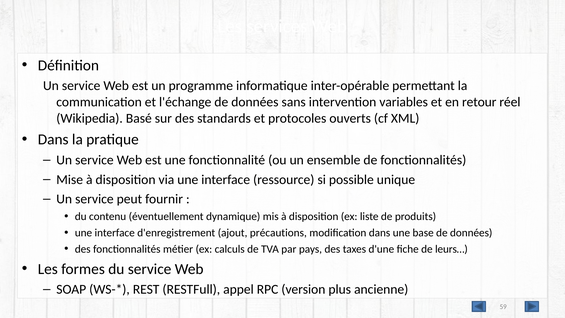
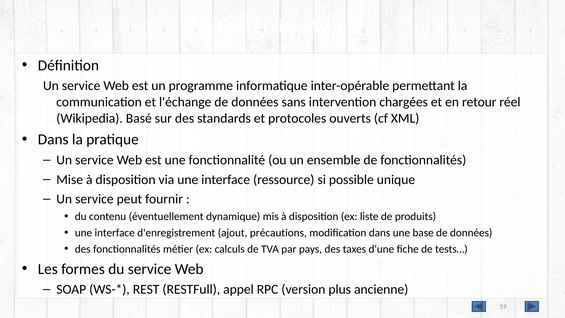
variables: variables -> chargées
leurs…: leurs… -> tests…
